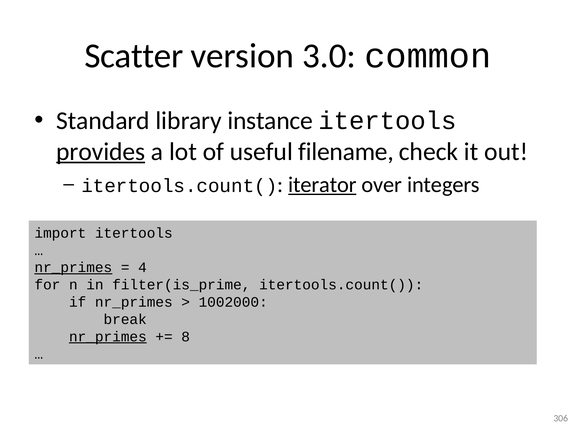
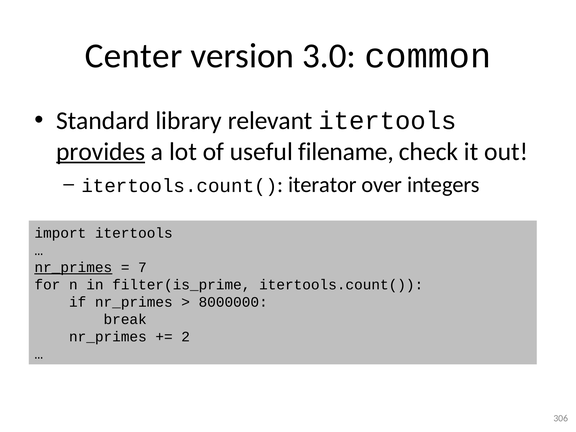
Scatter: Scatter -> Center
instance: instance -> relevant
iterator underline: present -> none
4: 4 -> 7
1002000: 1002000 -> 8000000
nr_primes at (108, 337) underline: present -> none
8: 8 -> 2
